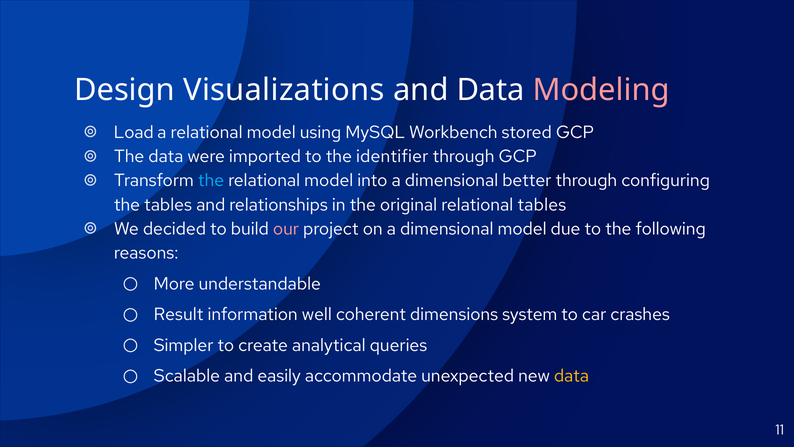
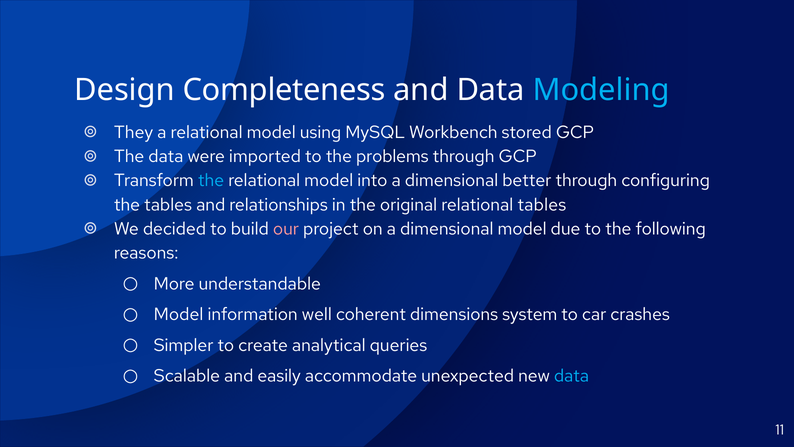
Visualizations: Visualizations -> Completeness
Modeling colour: pink -> light blue
Load: Load -> They
identifier: identifier -> problems
Result at (179, 314): Result -> Model
data at (571, 376) colour: yellow -> light blue
